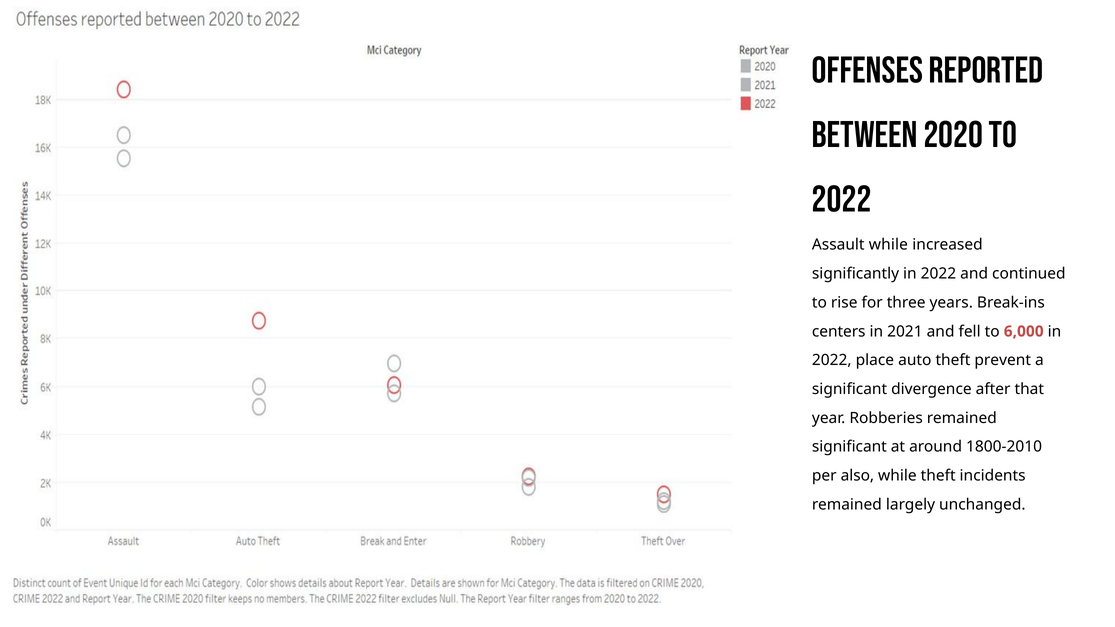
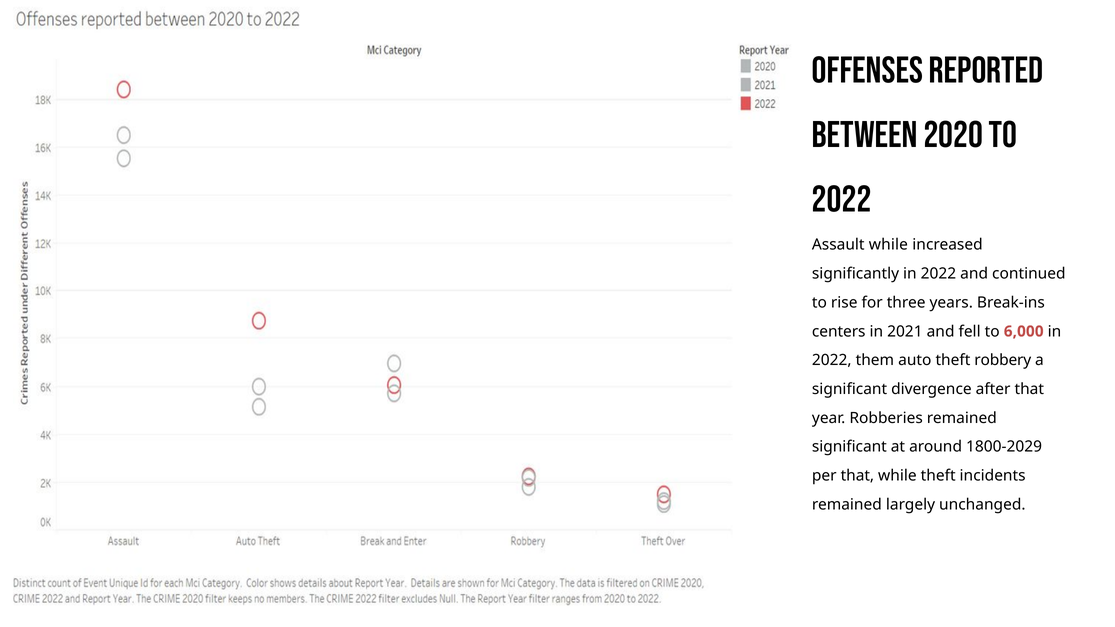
place: place -> them
prevent: prevent -> robbery
1800-2010: 1800-2010 -> 1800-2029
per also: also -> that
